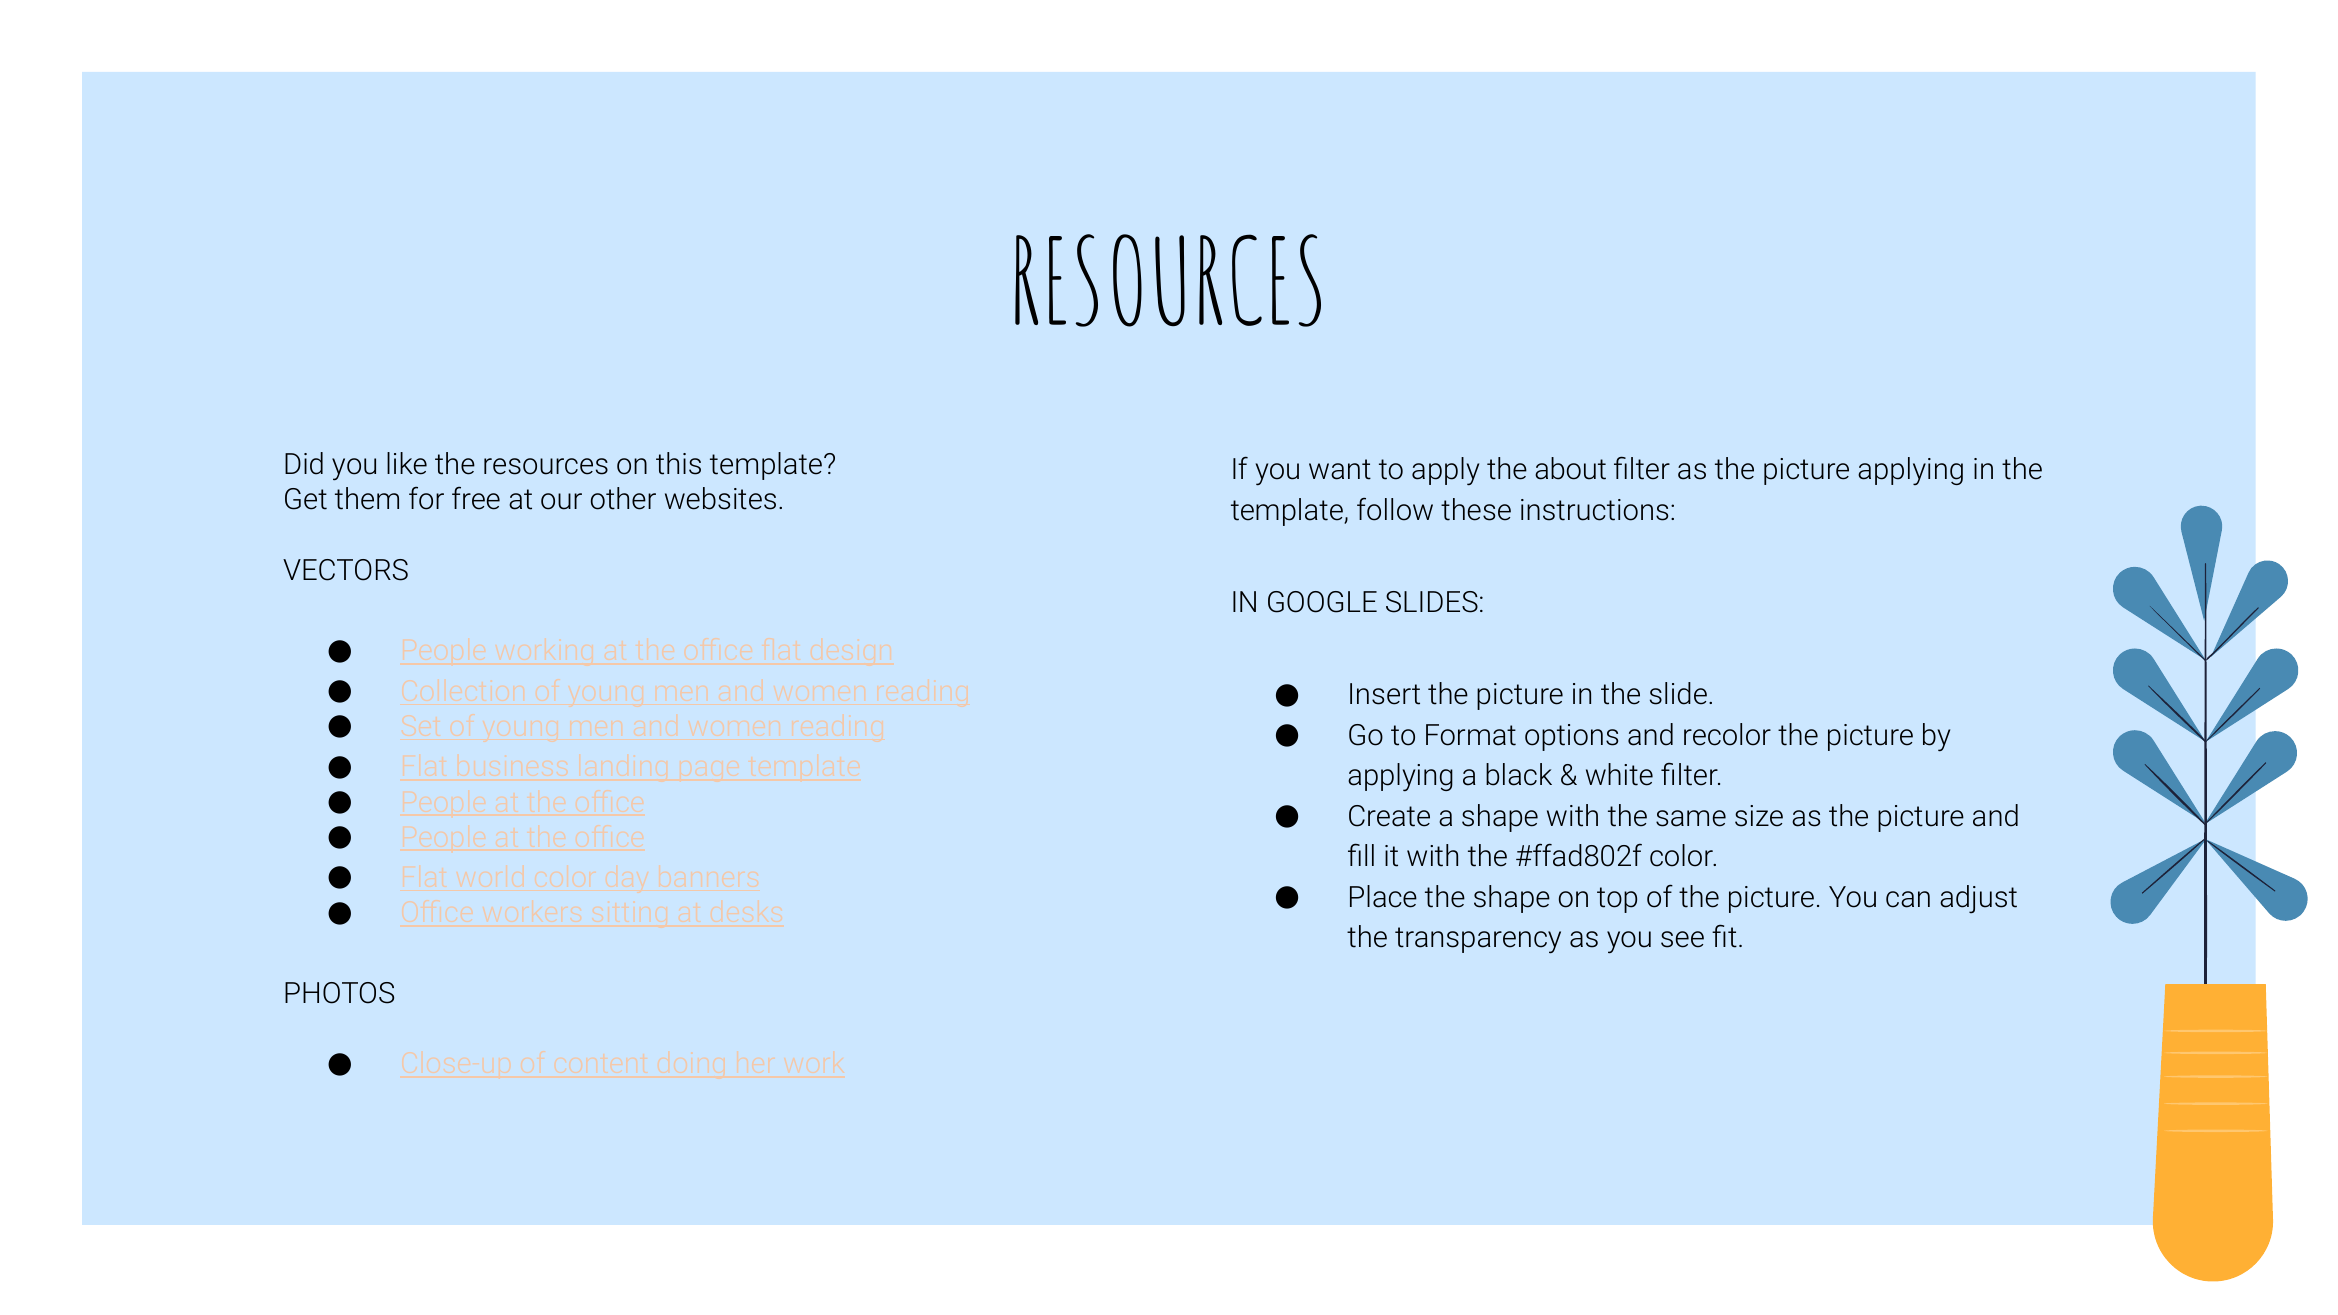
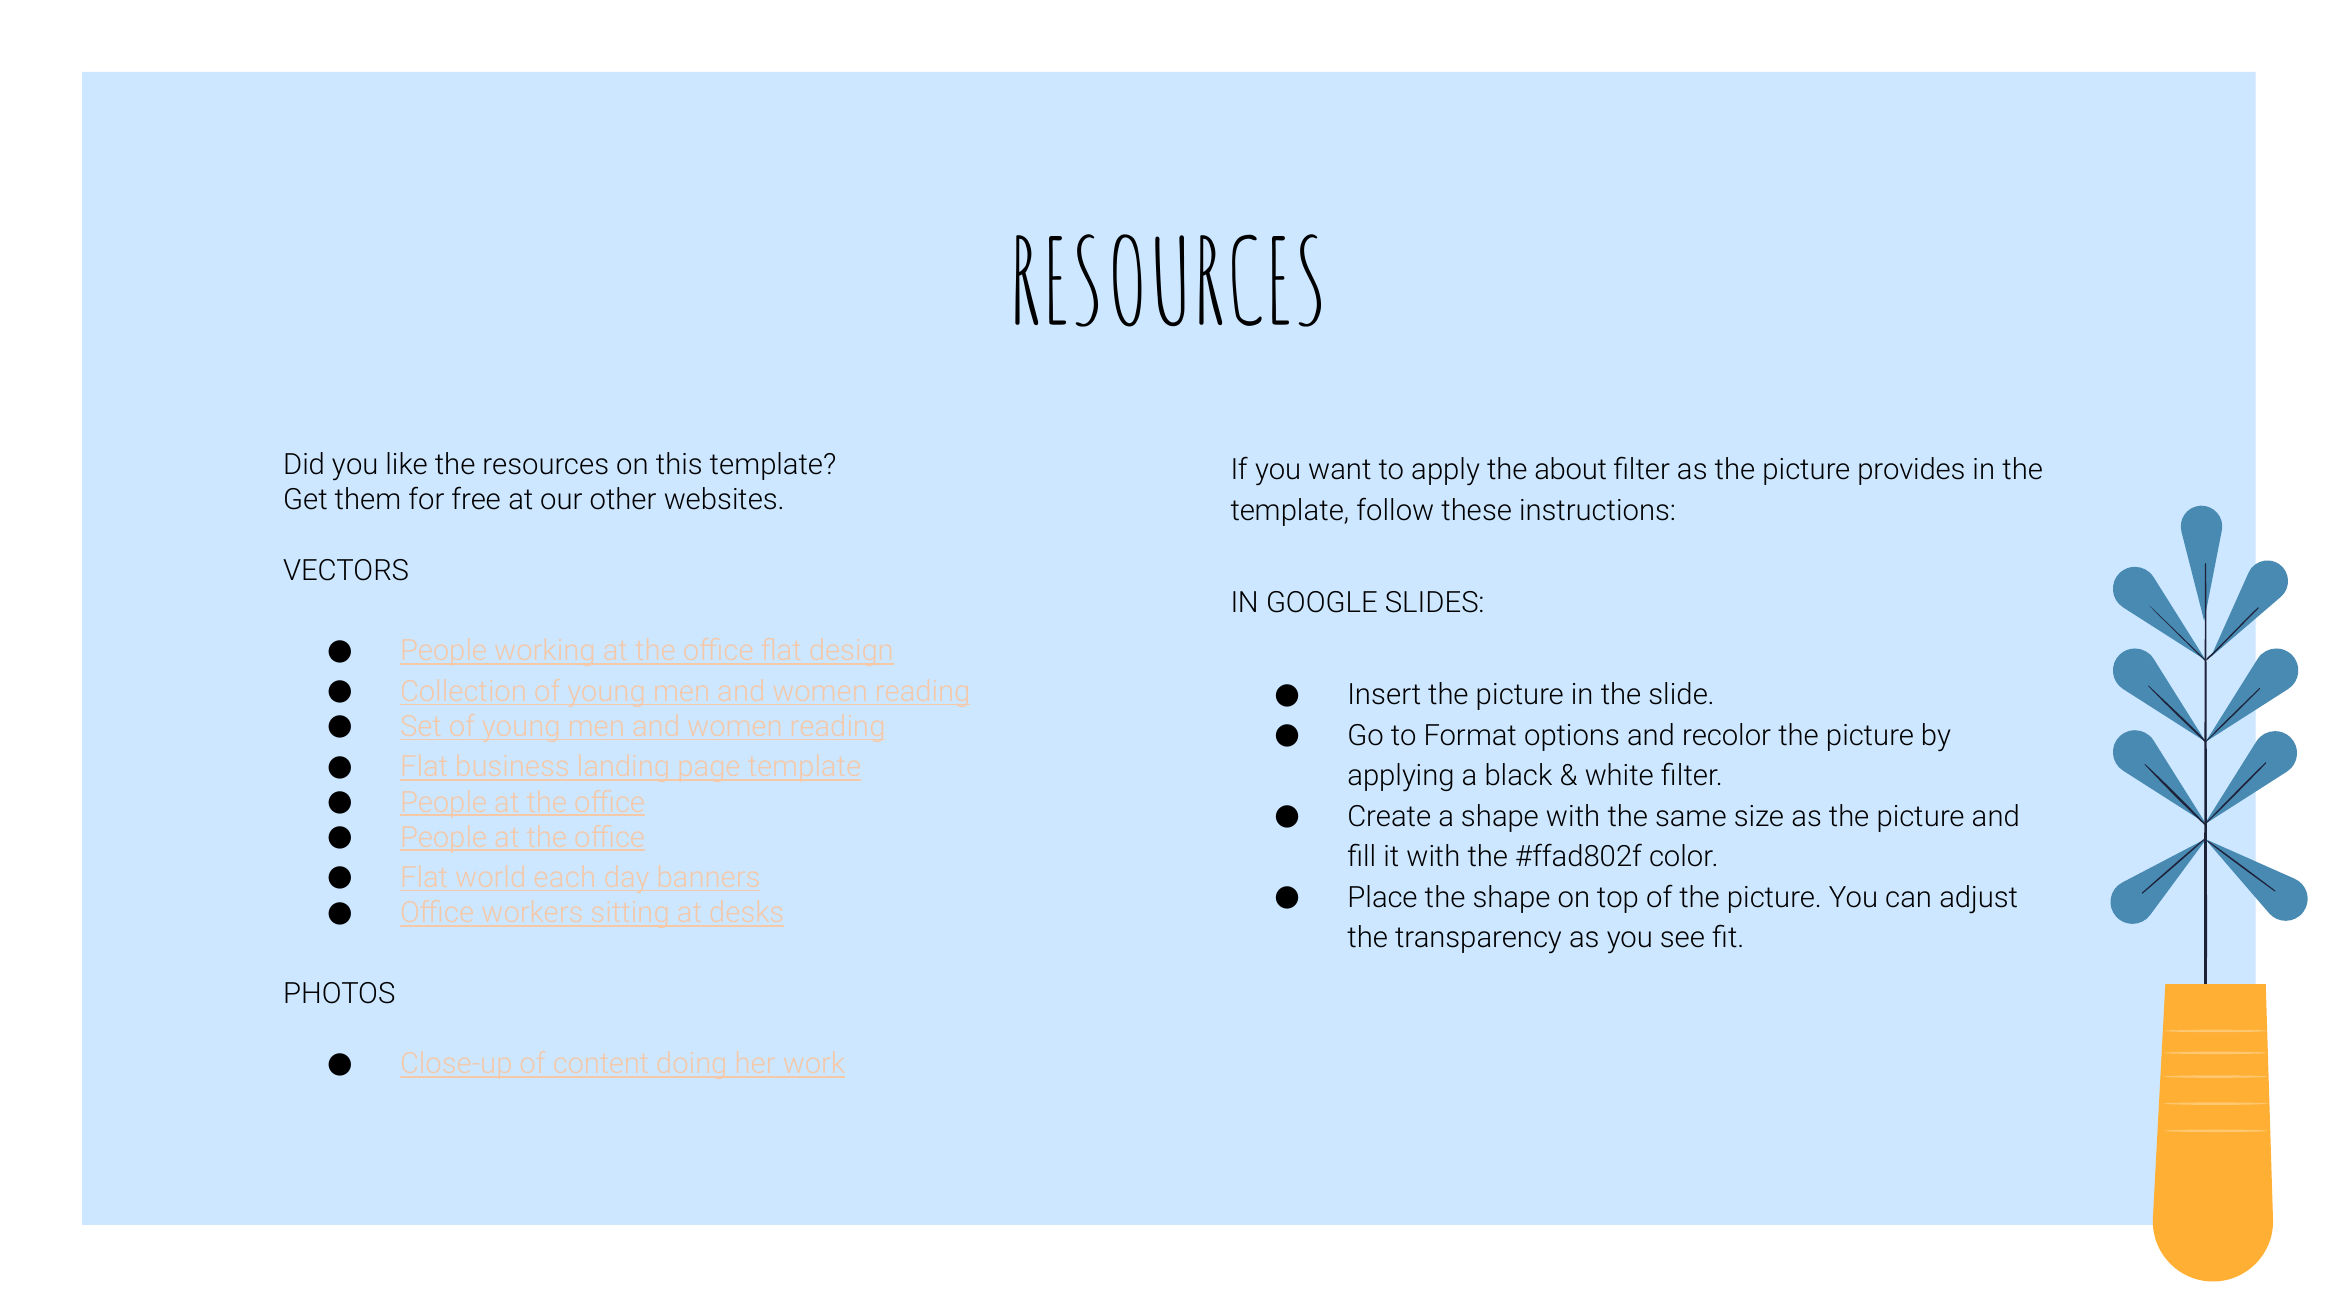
picture applying: applying -> provides
world color: color -> each
